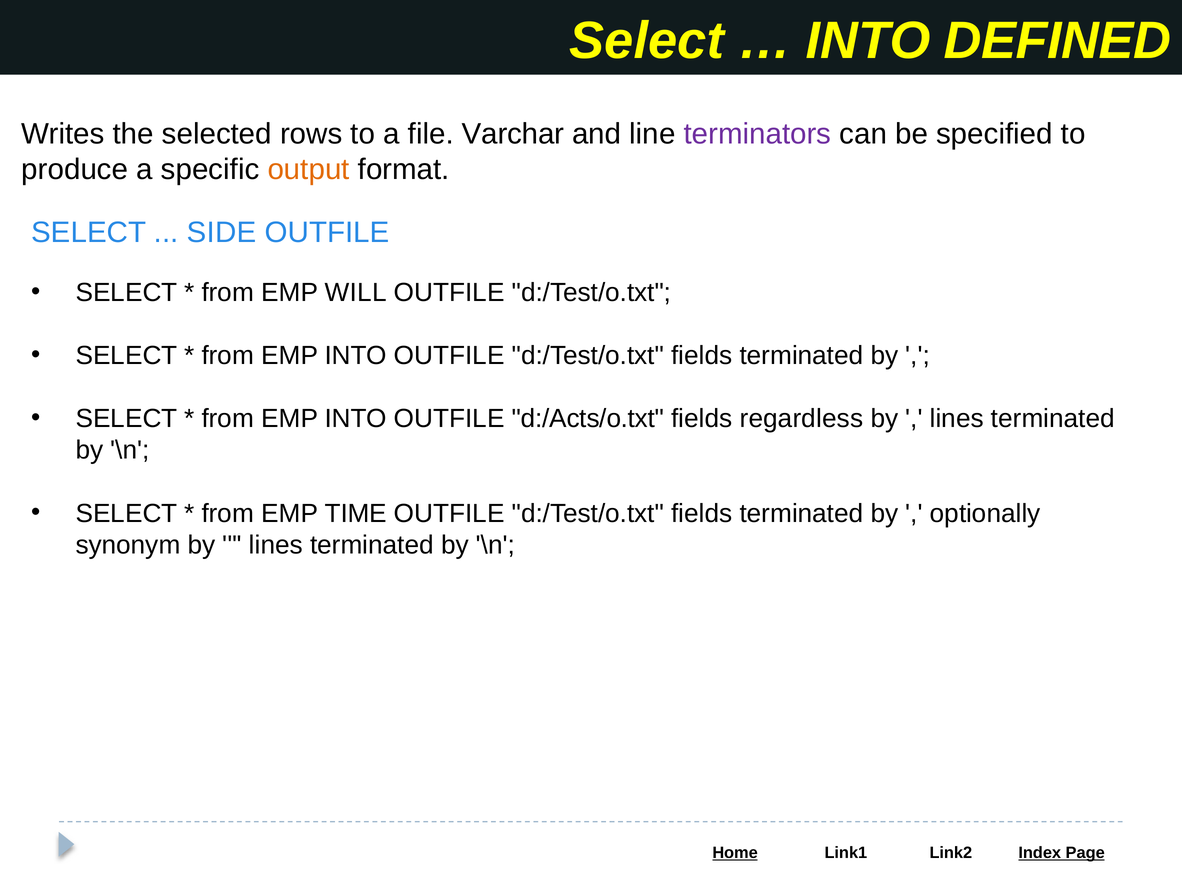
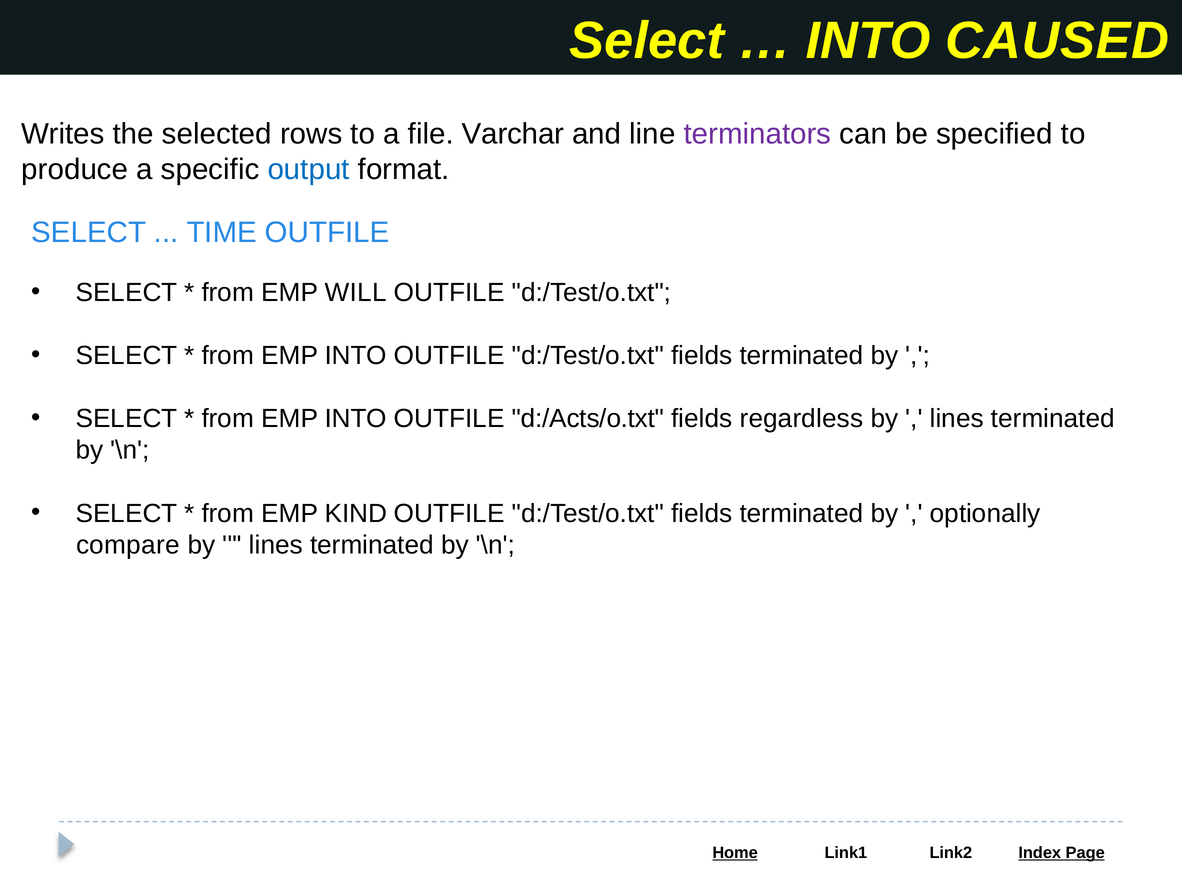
DEFINED: DEFINED -> CAUSED
output colour: orange -> blue
SIDE: SIDE -> TIME
TIME: TIME -> KIND
synonym: synonym -> compare
